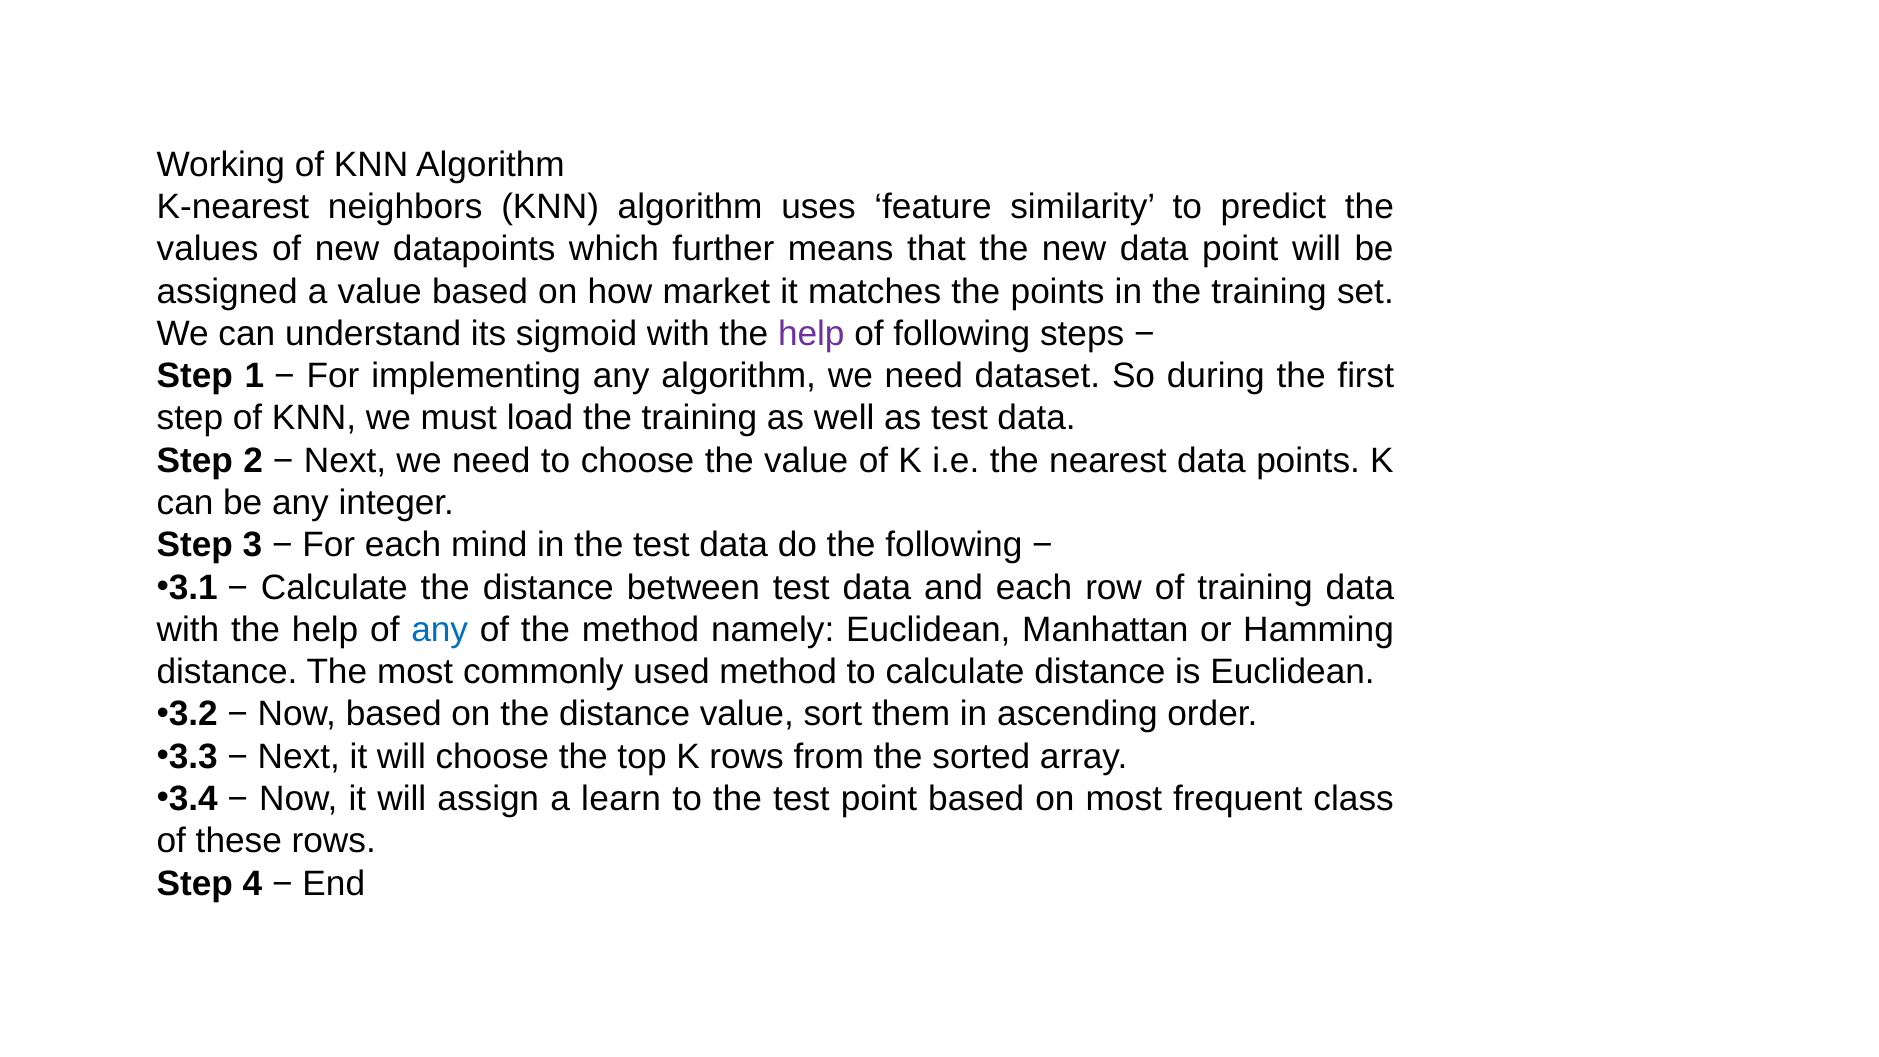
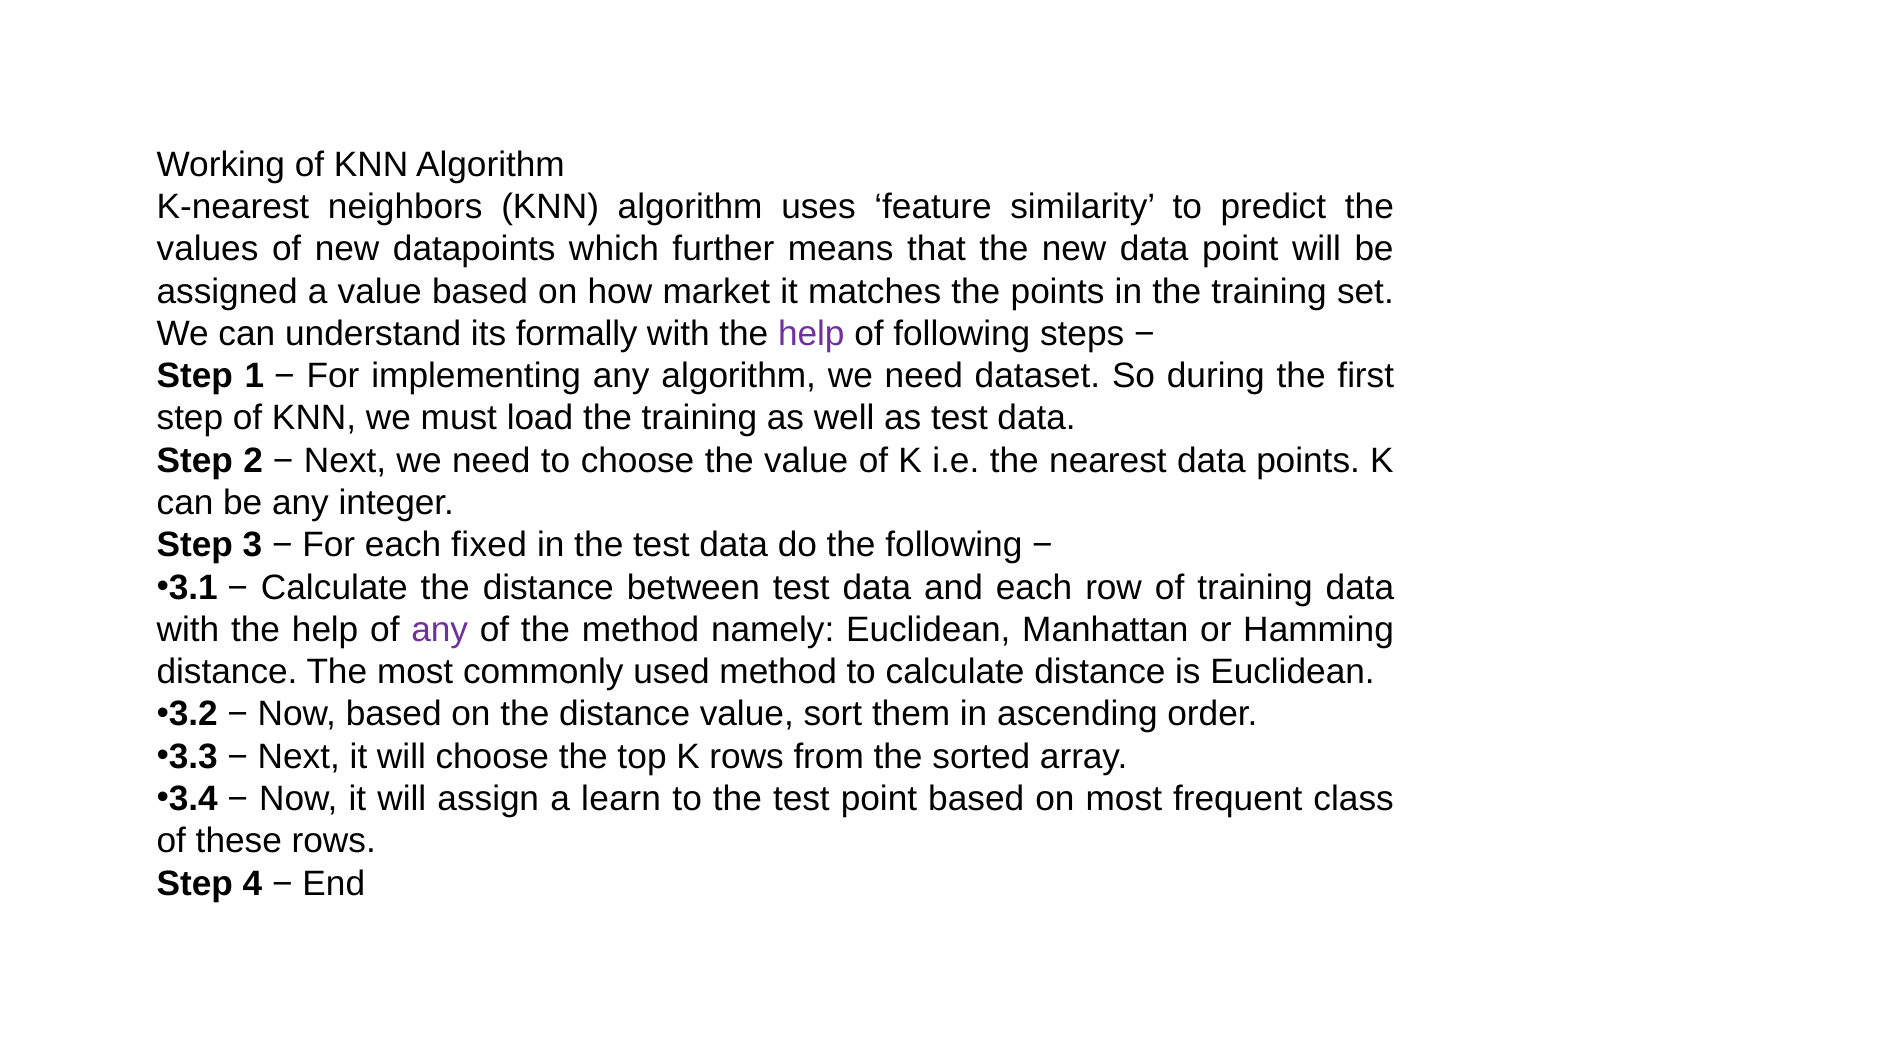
sigmoid: sigmoid -> formally
mind: mind -> fixed
any at (440, 630) colour: blue -> purple
